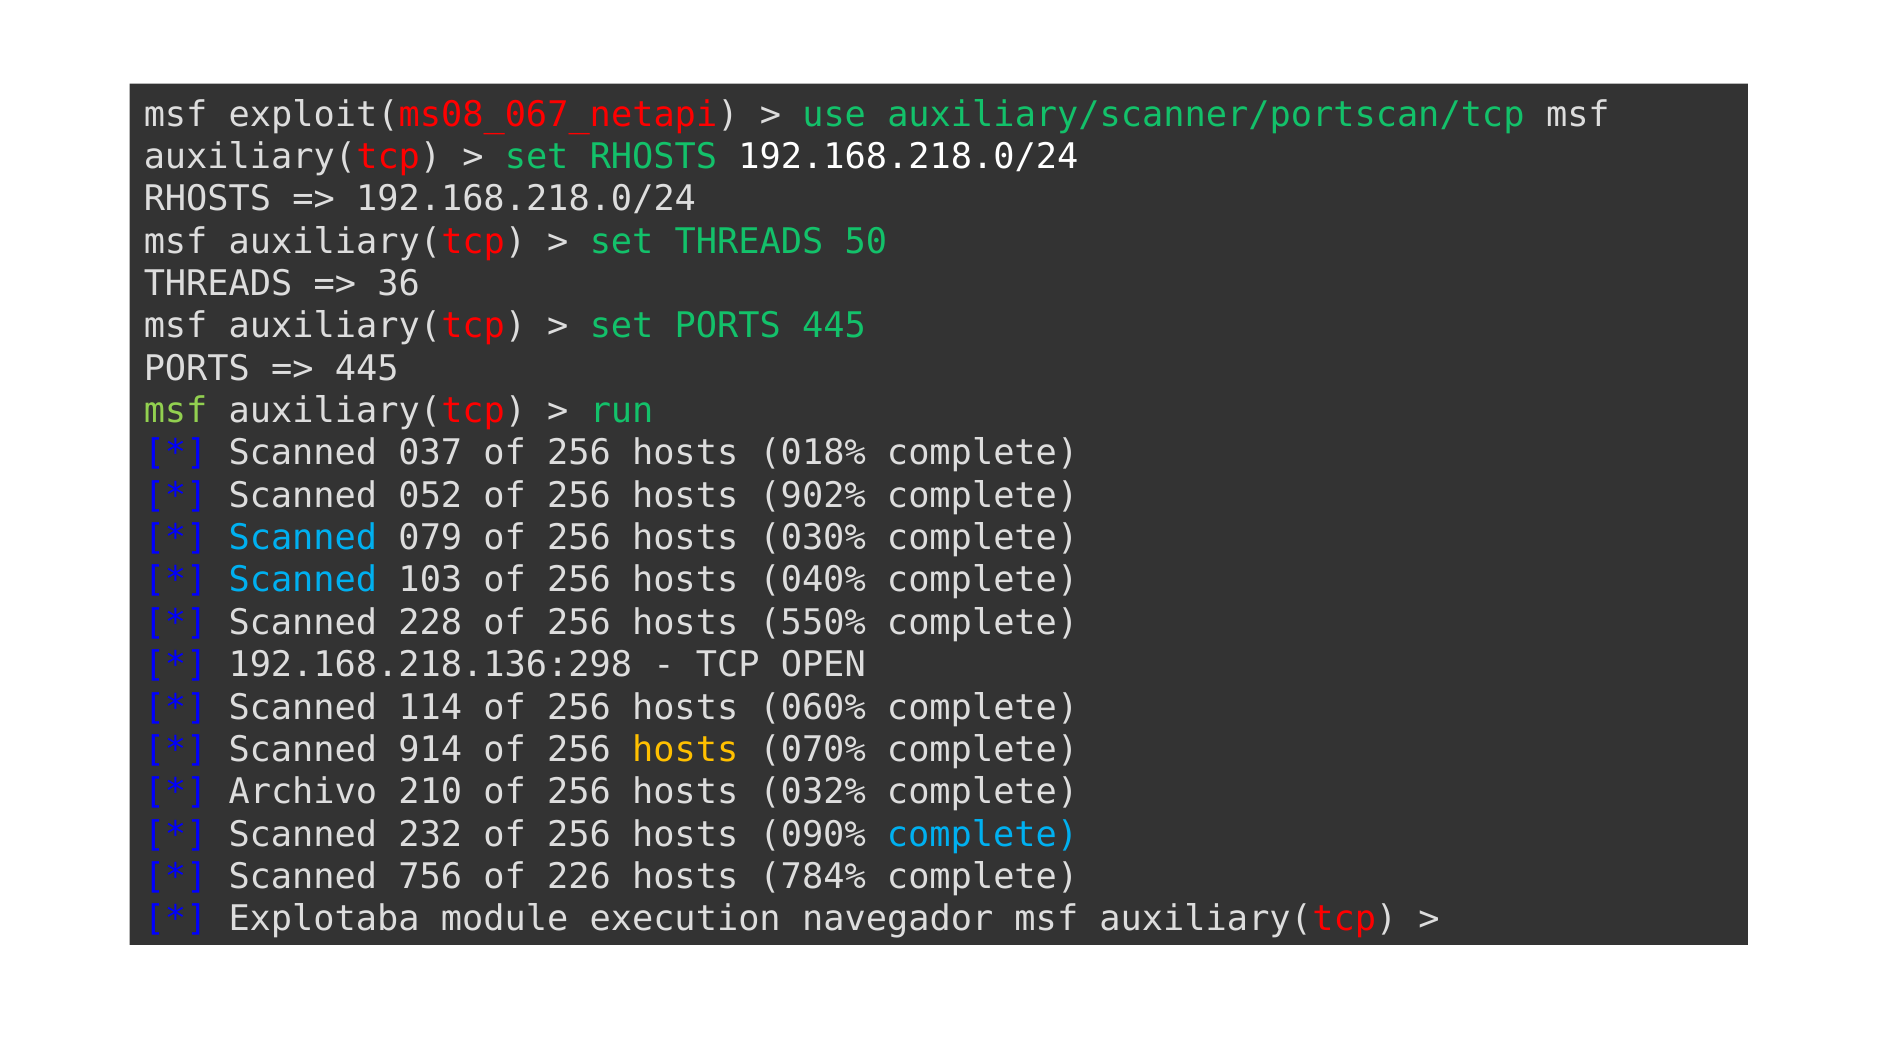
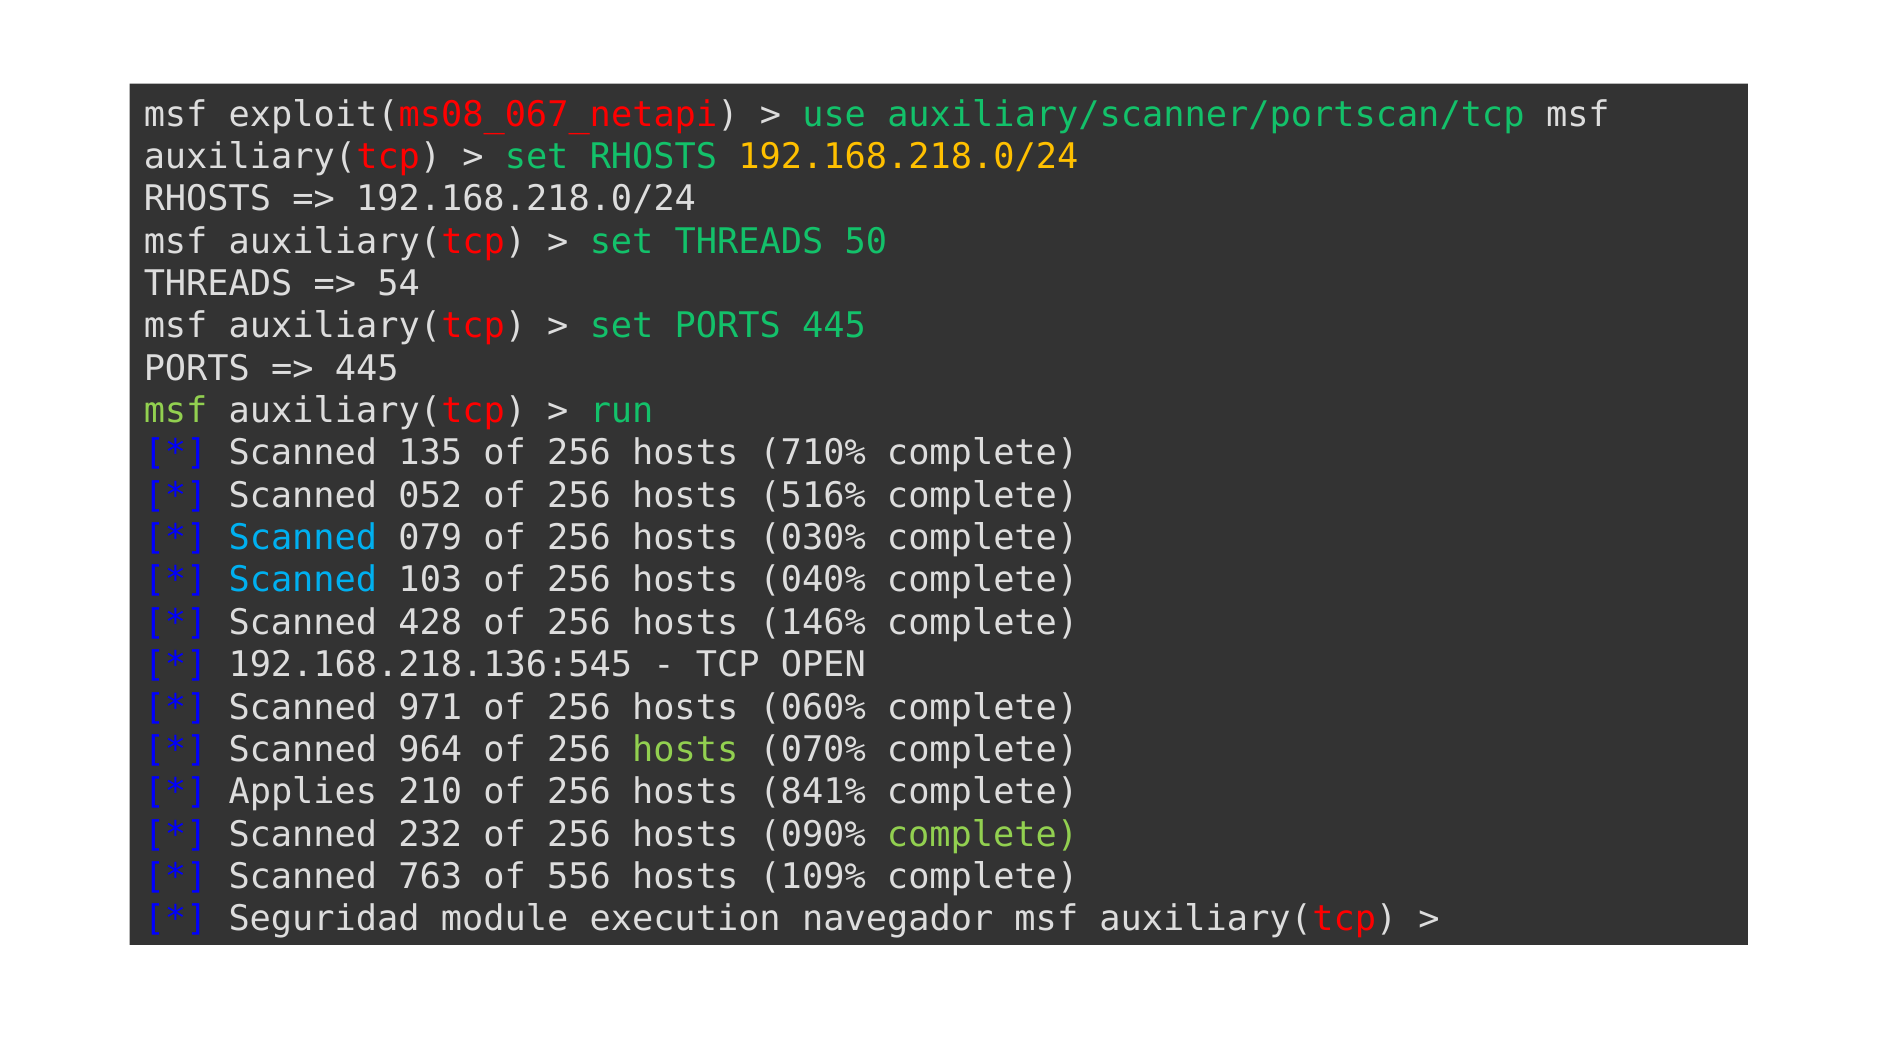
192.168.218.0/24 at (908, 157) colour: white -> yellow
36: 36 -> 54
037: 037 -> 135
018%: 018% -> 710%
902%: 902% -> 516%
228: 228 -> 428
550%: 550% -> 146%
192.168.218.136:298: 192.168.218.136:298 -> 192.168.218.136:545
114: 114 -> 971
914: 914 -> 964
hosts at (685, 750) colour: yellow -> light green
Archivo: Archivo -> Applies
032%: 032% -> 841%
complete at (983, 835) colour: light blue -> light green
756: 756 -> 763
226: 226 -> 556
784%: 784% -> 109%
Explotaba: Explotaba -> Seguridad
